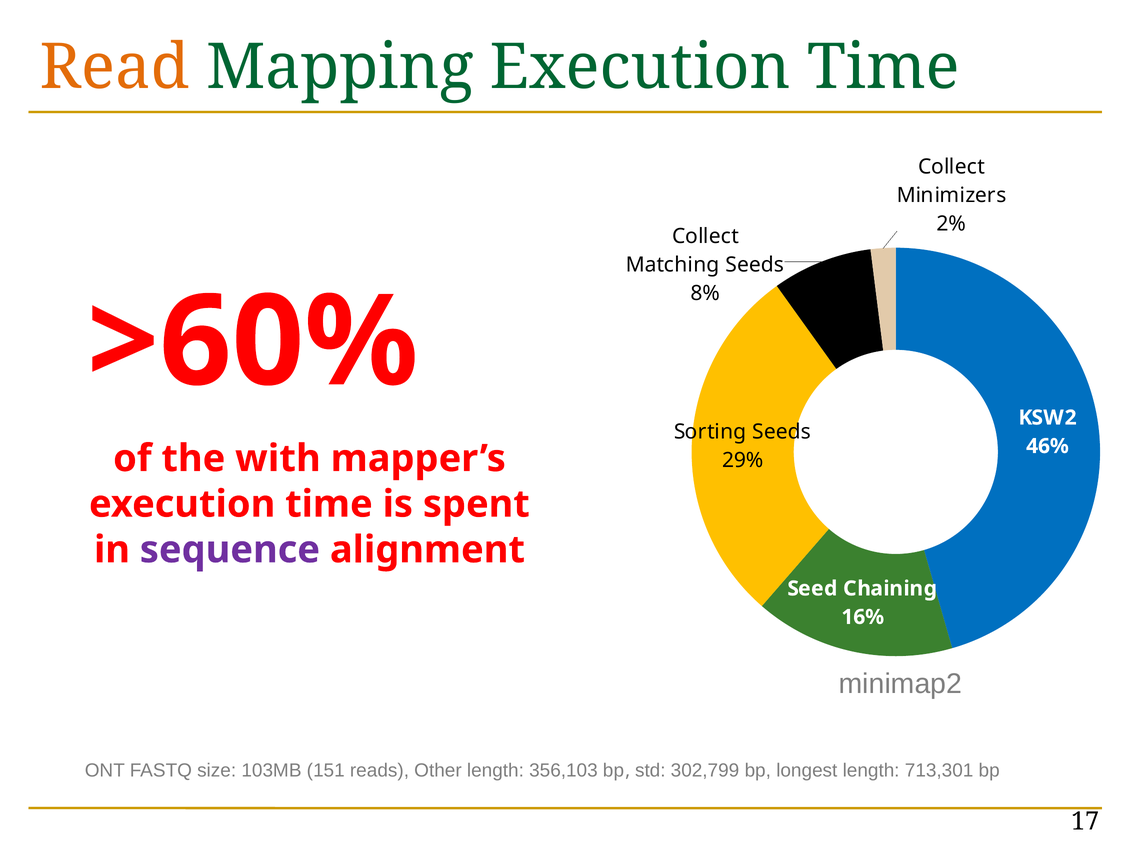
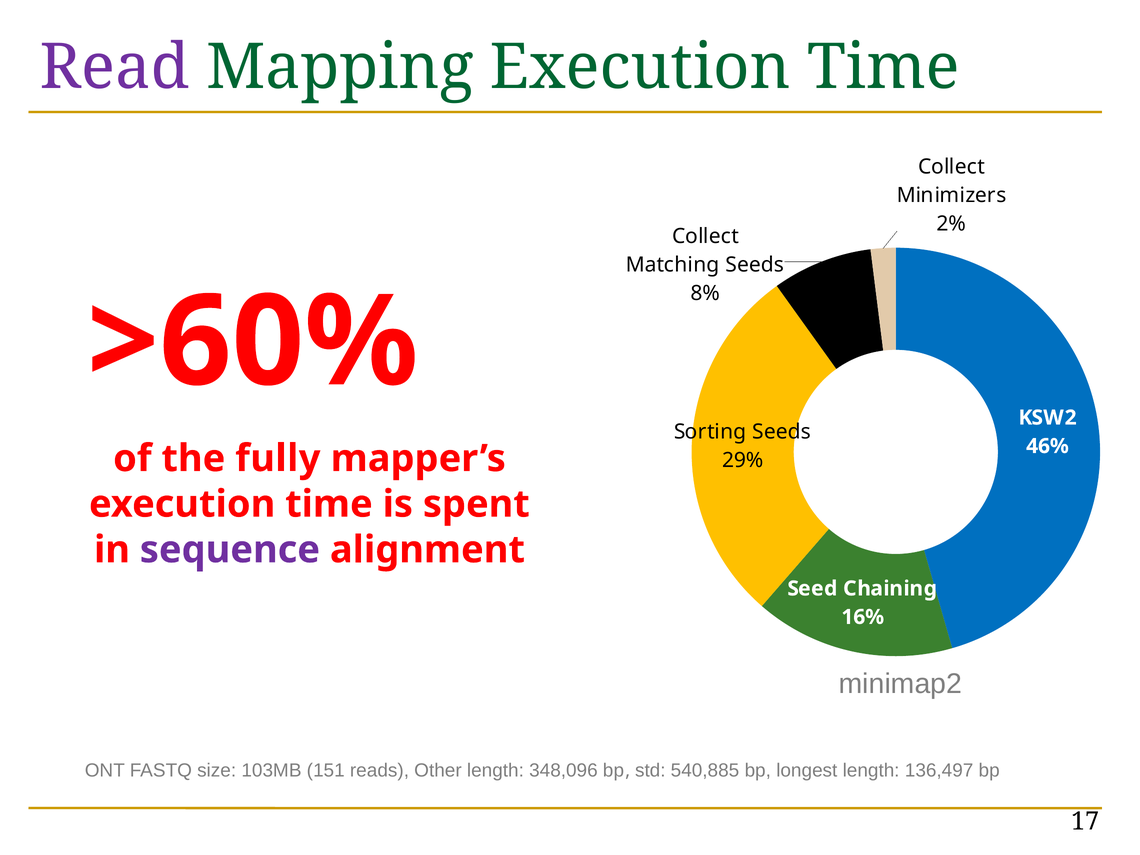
Read colour: orange -> purple
with: with -> fully
356,103: 356,103 -> 348,096
302,799: 302,799 -> 540,885
713,301: 713,301 -> 136,497
